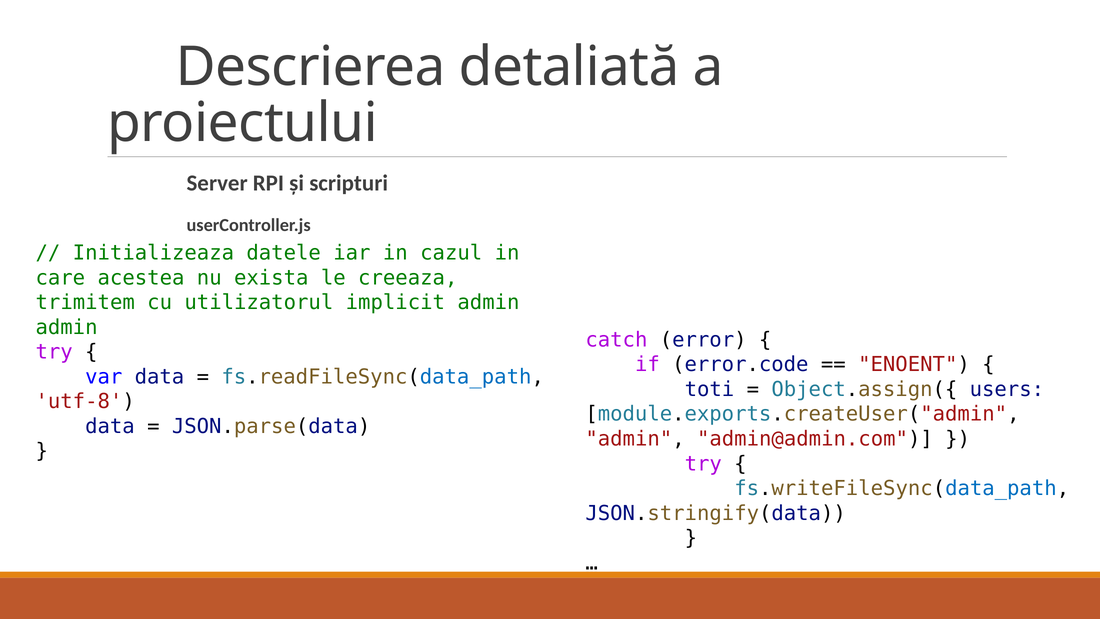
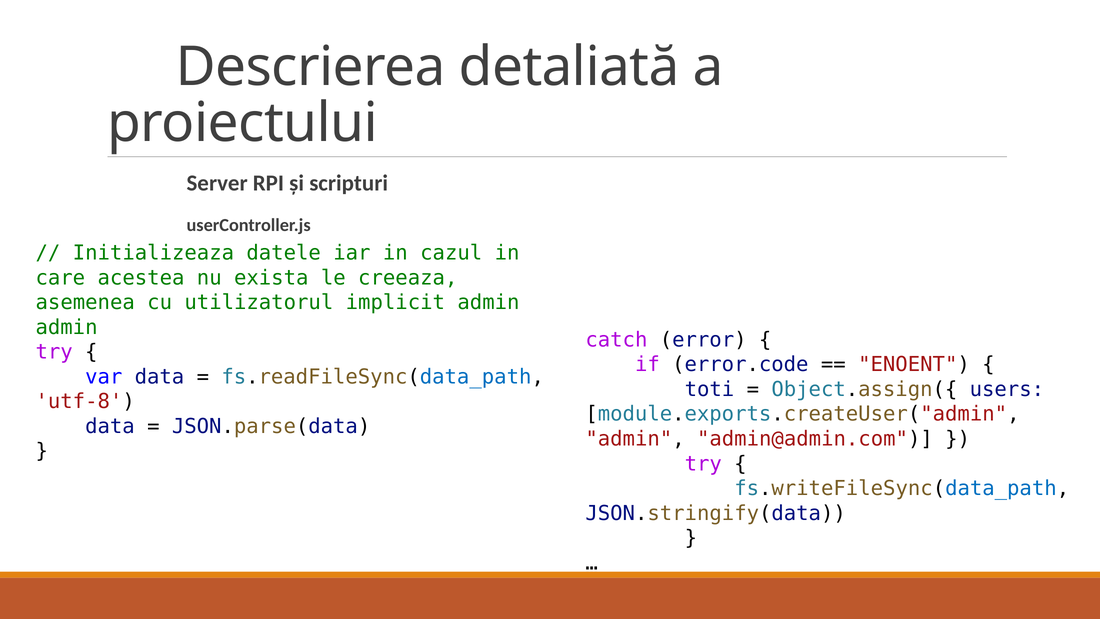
trimitem: trimitem -> asemenea
